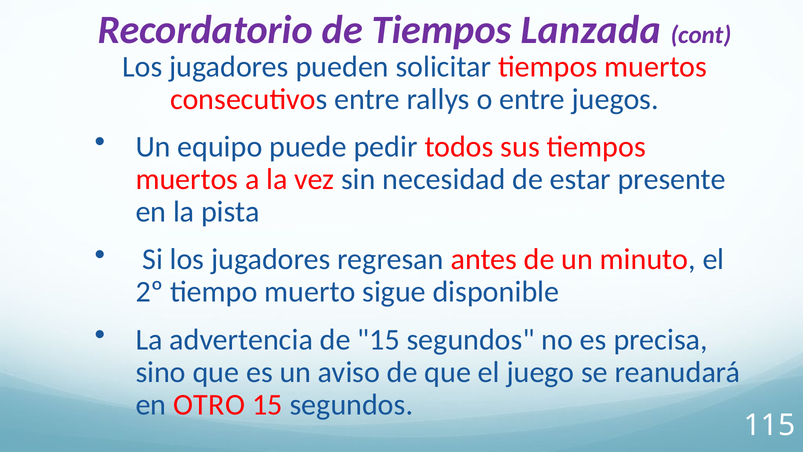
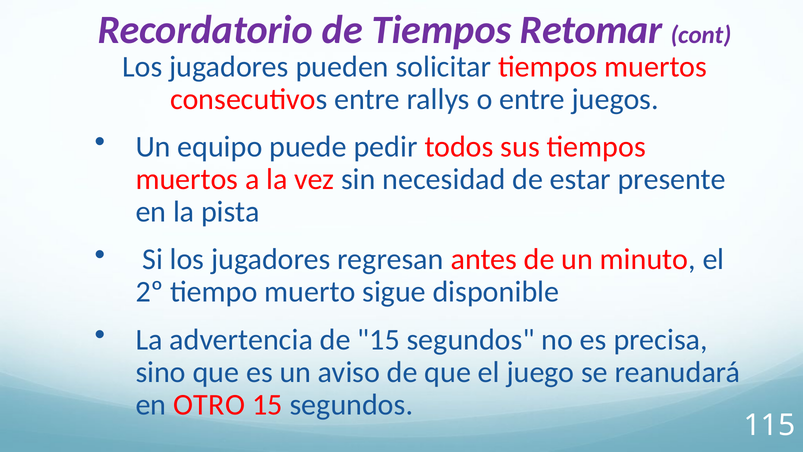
Lanzada: Lanzada -> Retomar
